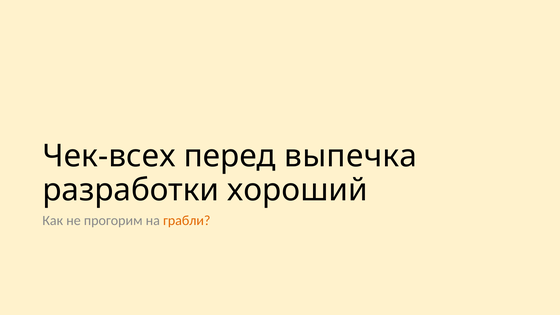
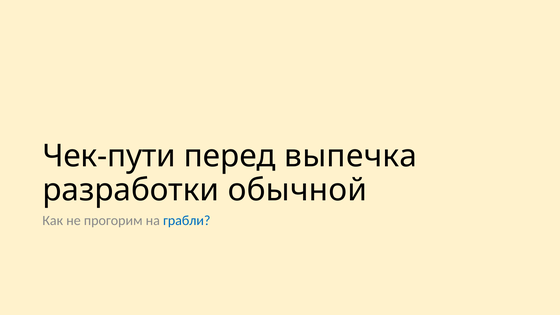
Чек-всех: Чек-всех -> Чек-пути
хороший: хороший -> обычной
грабли colour: orange -> blue
